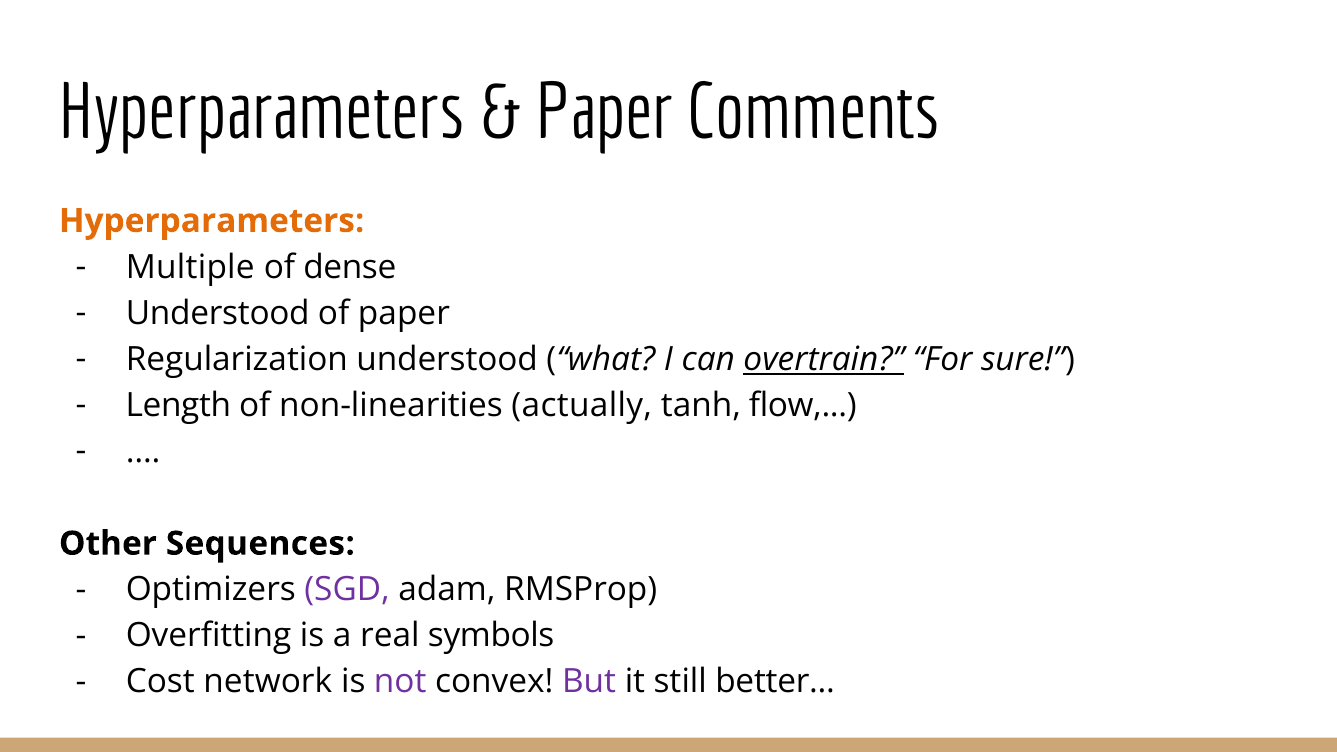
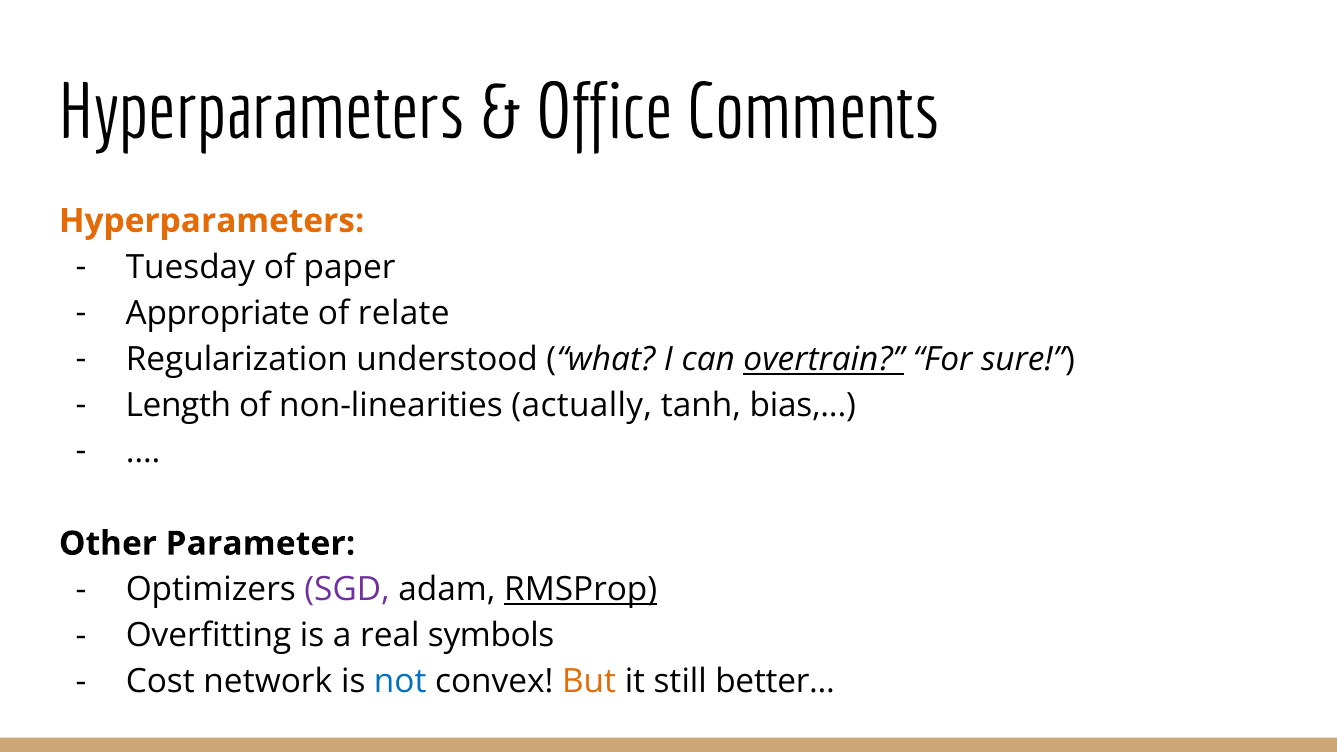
Paper at (605, 113): Paper -> Office
Multiple: Multiple -> Tuesday
dense: dense -> paper
Understood at (218, 313): Understood -> Appropriate
of paper: paper -> relate
flow: flow -> bias
Sequences: Sequences -> Parameter
RMSProp underline: none -> present
not colour: purple -> blue
But colour: purple -> orange
